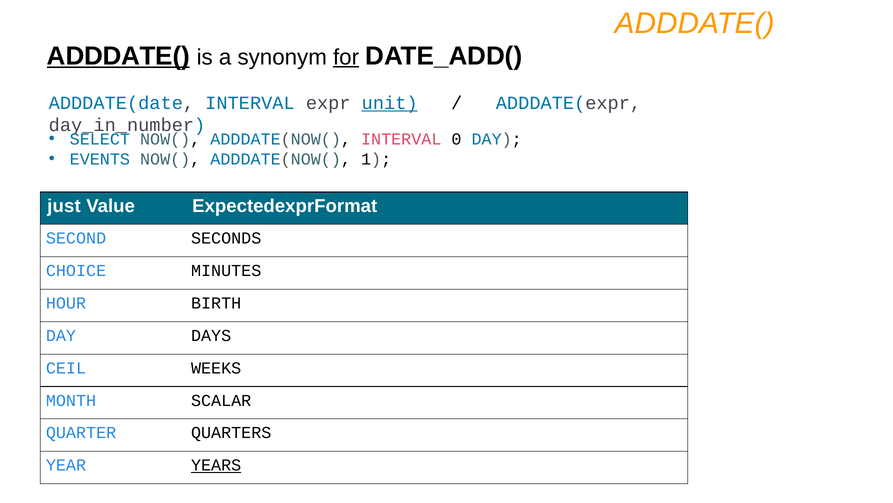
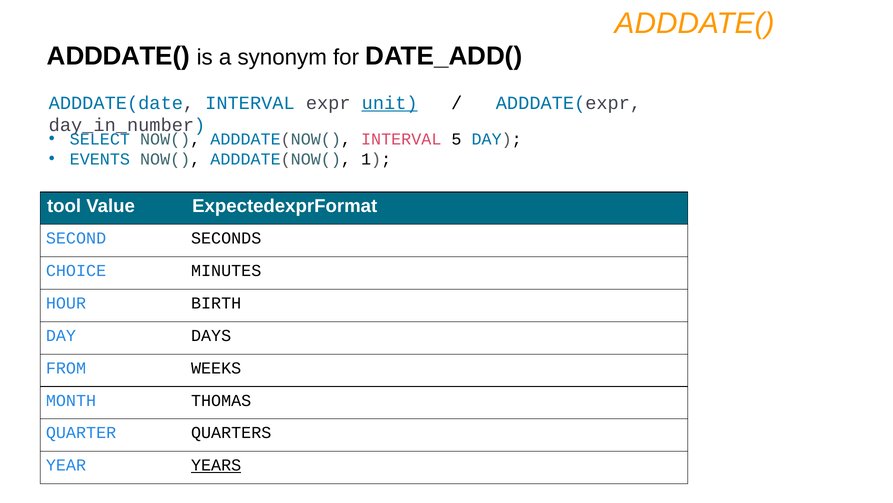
ADDDATE( at (118, 56) underline: present -> none
for underline: present -> none
0: 0 -> 5
just: just -> tool
CEIL: CEIL -> FROM
SCALAR: SCALAR -> THOMAS
